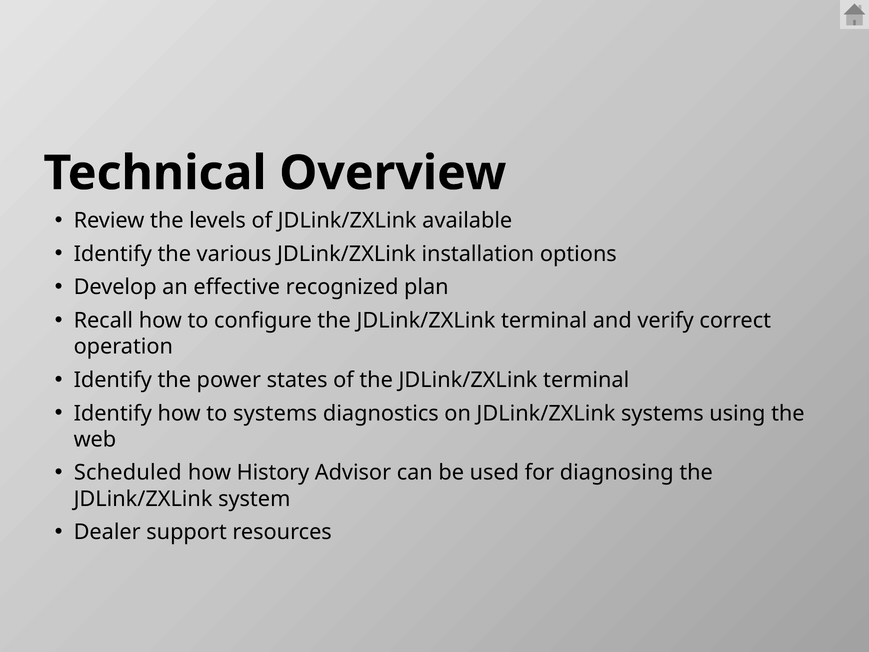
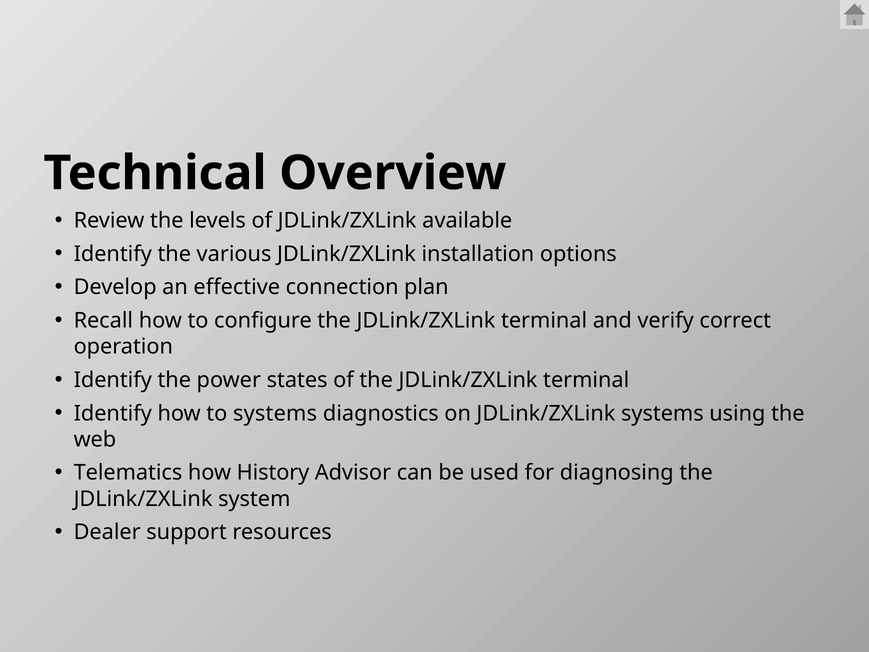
recognized: recognized -> connection
Scheduled: Scheduled -> Telematics
